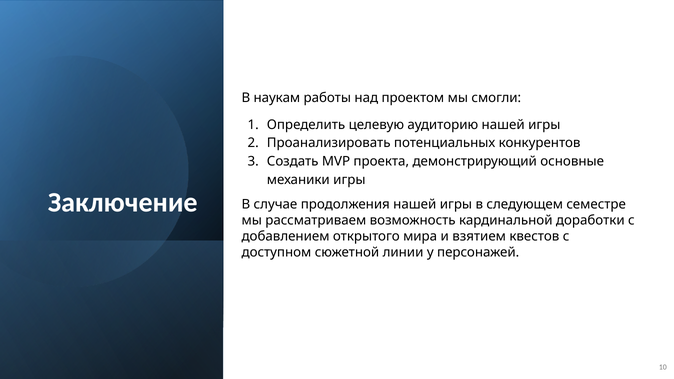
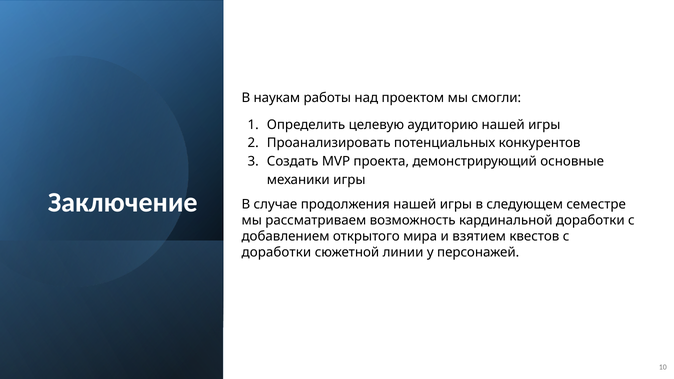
доступном at (276, 252): доступном -> доработки
